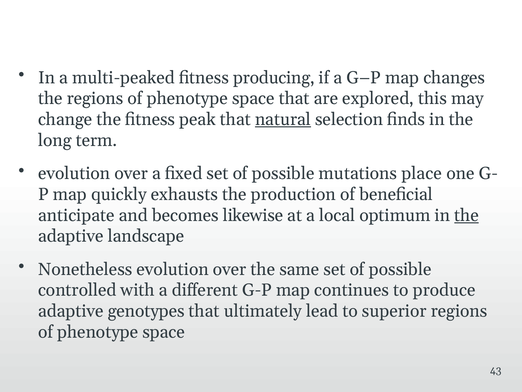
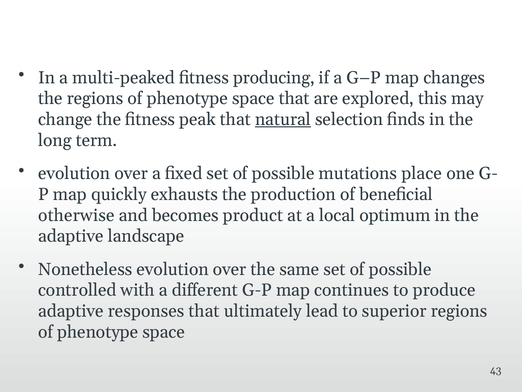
anticipate: anticipate -> otherwise
likewise: likewise -> product
the at (466, 215) underline: present -> none
genotypes: genotypes -> responses
